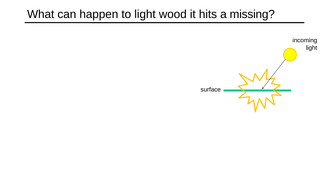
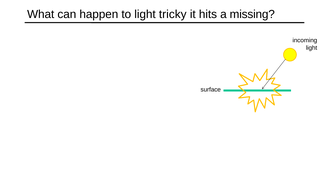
wood: wood -> tricky
